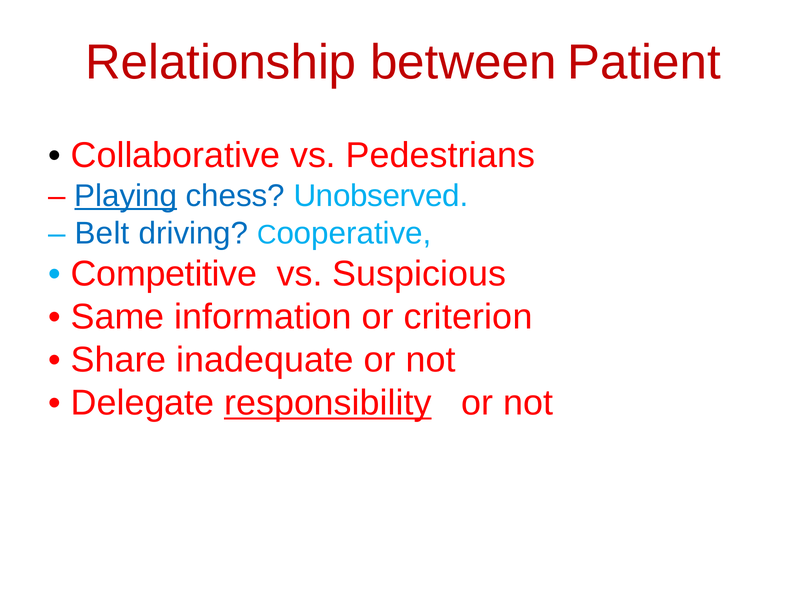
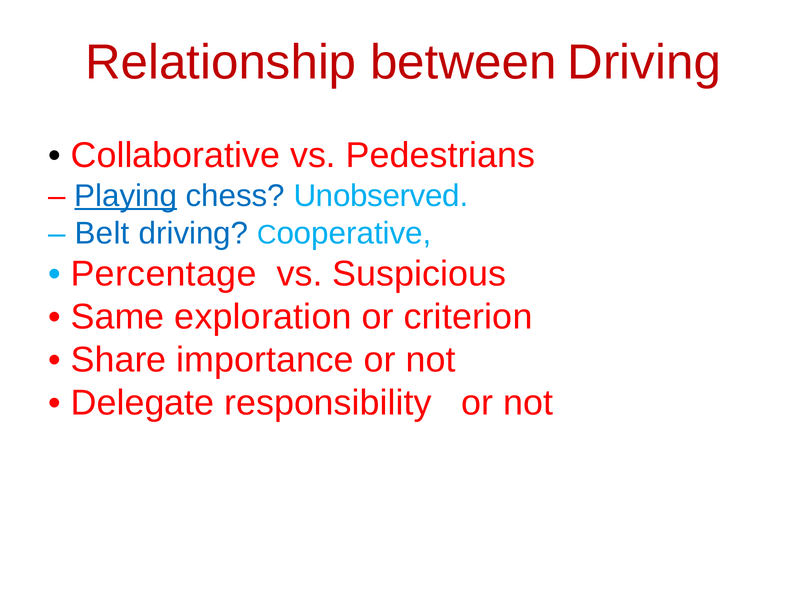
between Patient: Patient -> Driving
Competitive: Competitive -> Percentage
information: information -> exploration
inadequate: inadequate -> importance
responsibility underline: present -> none
